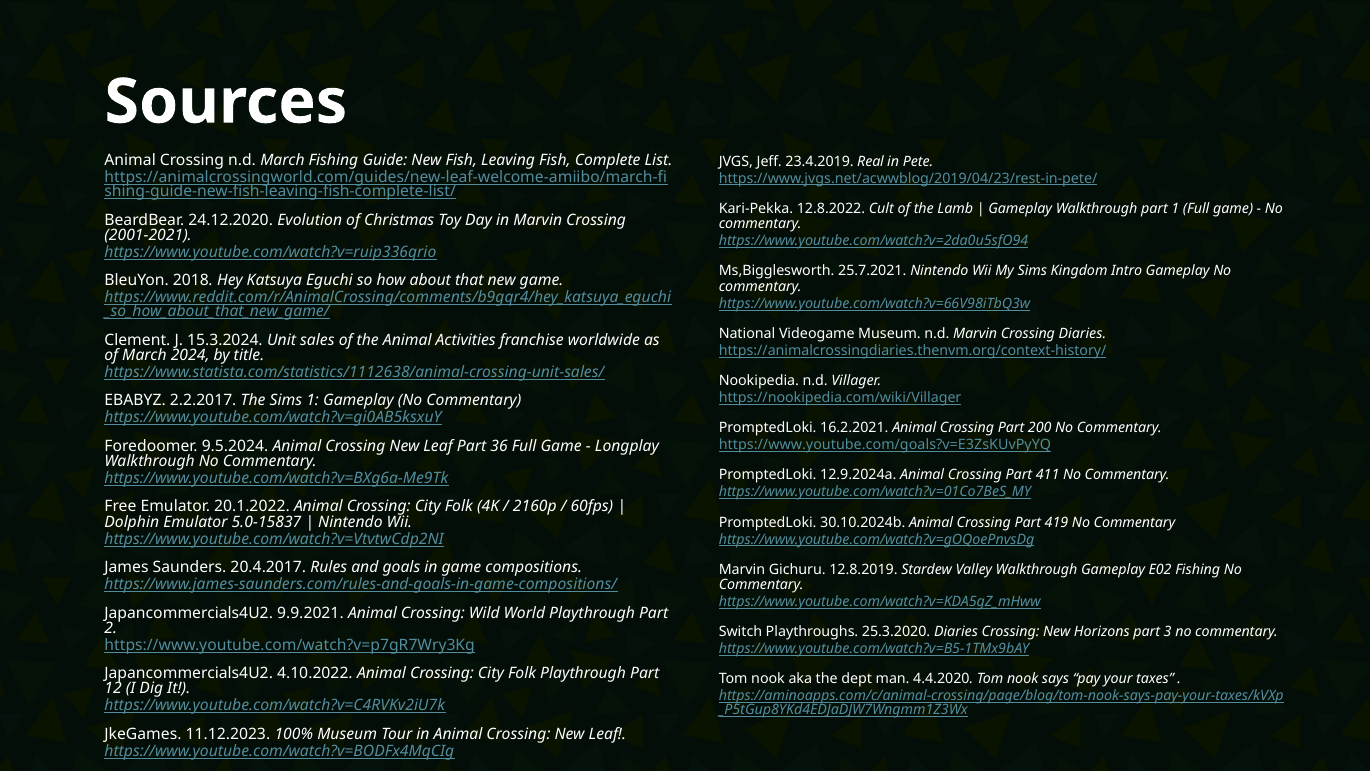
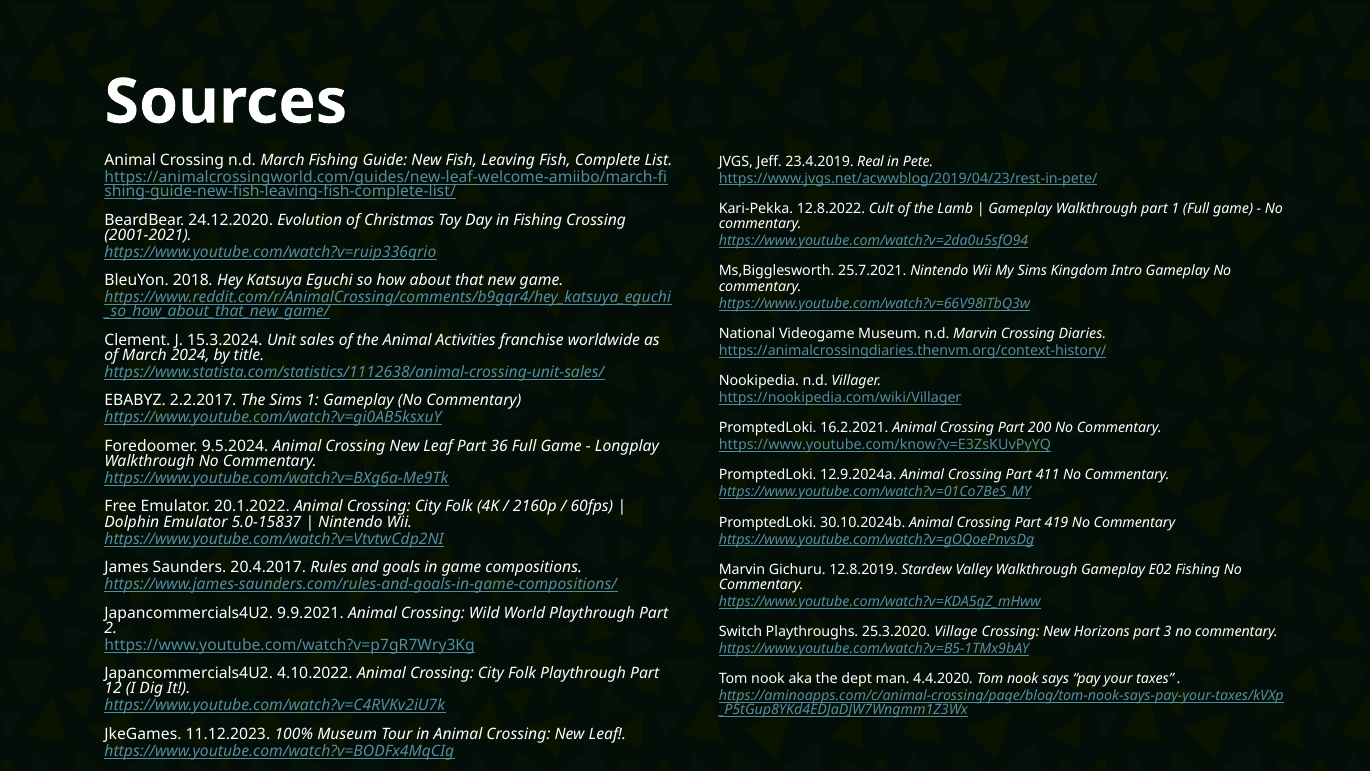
in Marvin: Marvin -> Fishing
https://www.youtube.com/goals?v=E3ZsKUvPyYQ: https://www.youtube.com/goals?v=E3ZsKUvPyYQ -> https://www.youtube.com/know?v=E3ZsKUvPyYQ
25.3.2020 Diaries: Diaries -> Village
